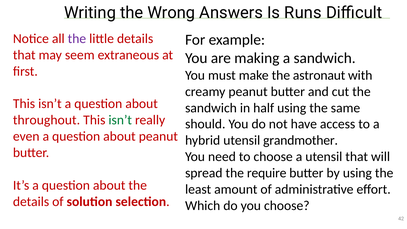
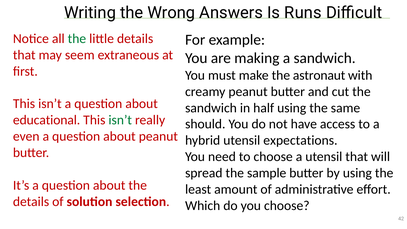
the at (77, 39) colour: purple -> green
throughout: throughout -> educational
grandmother: grandmother -> expectations
require: require -> sample
